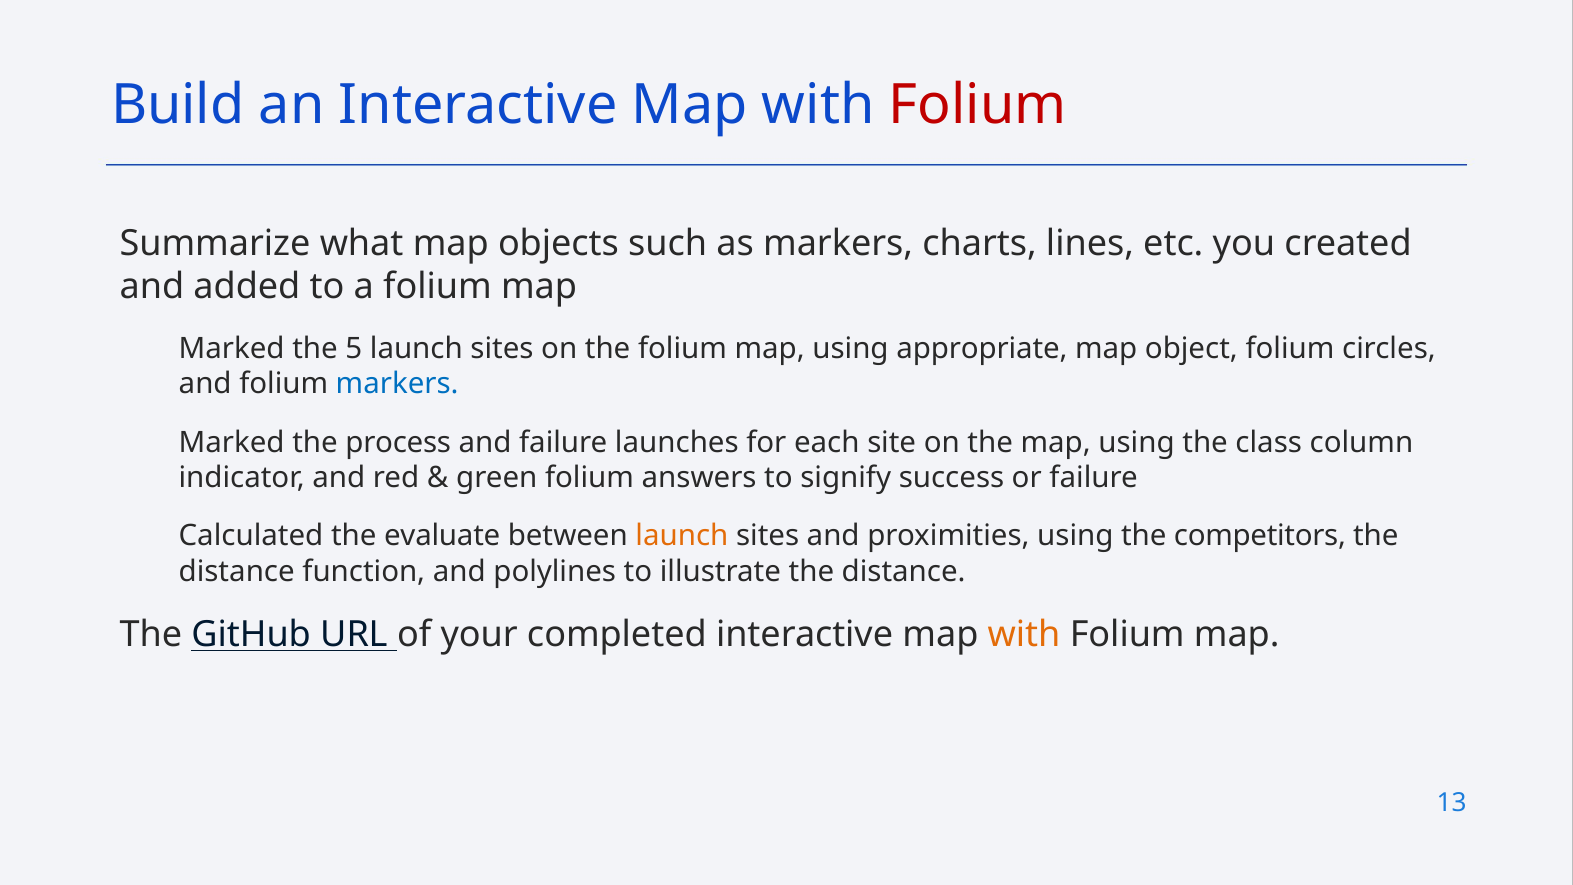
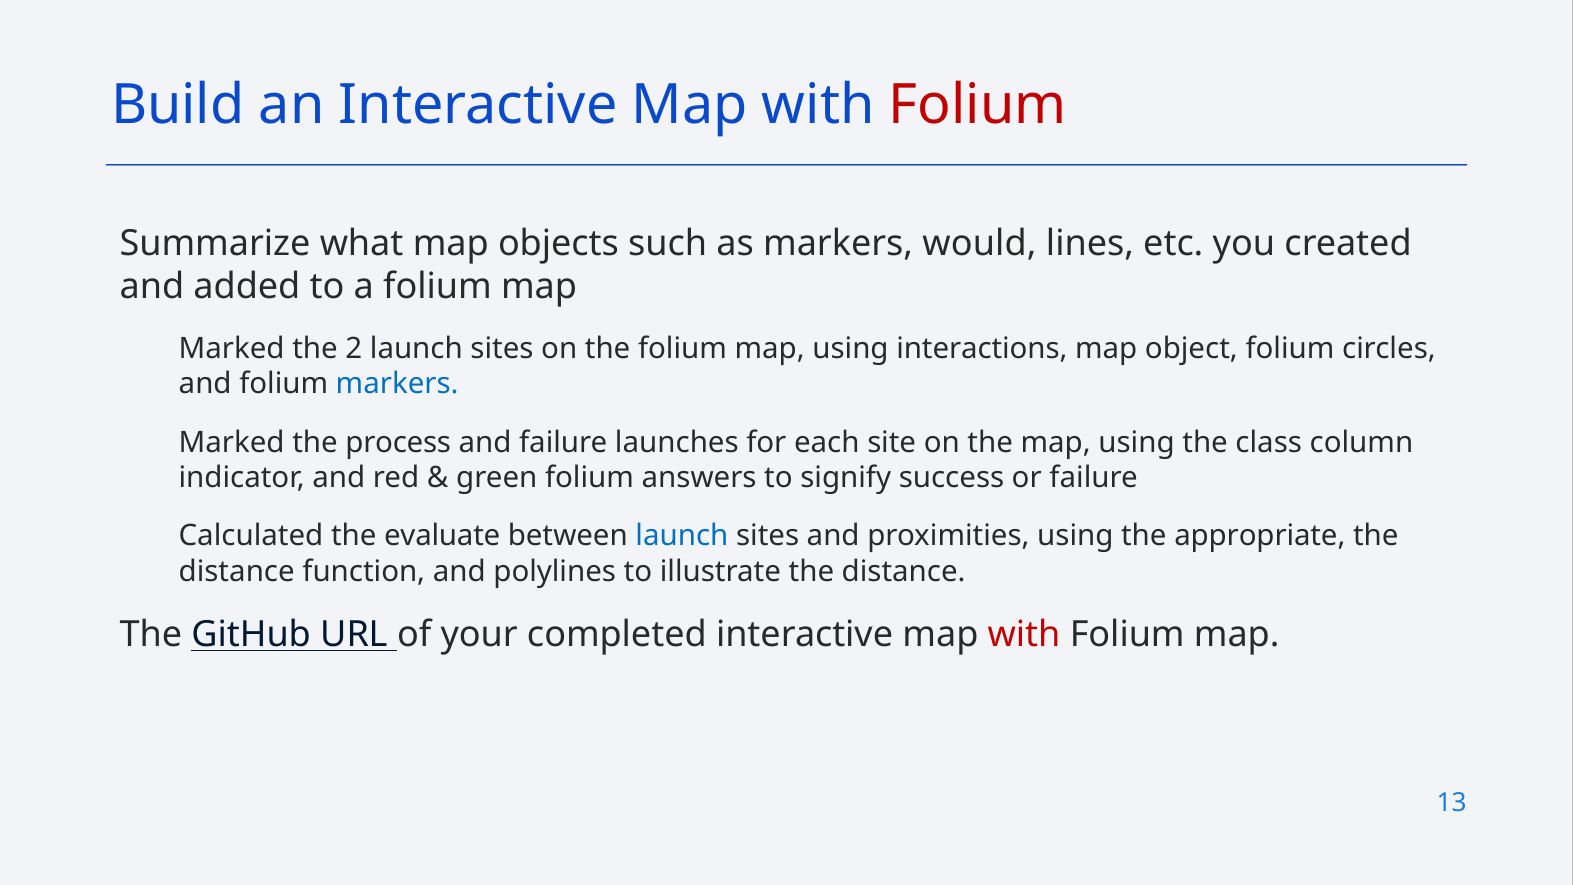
charts: charts -> would
5: 5 -> 2
appropriate: appropriate -> interactions
launch at (682, 536) colour: orange -> blue
competitors: competitors -> appropriate
with at (1024, 634) colour: orange -> red
